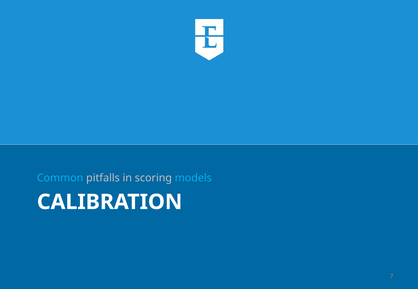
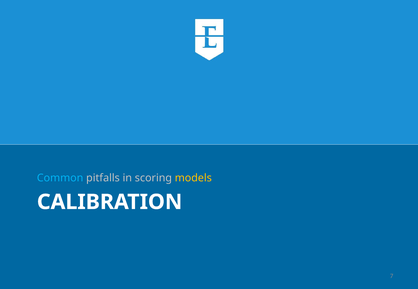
models colour: light blue -> yellow
